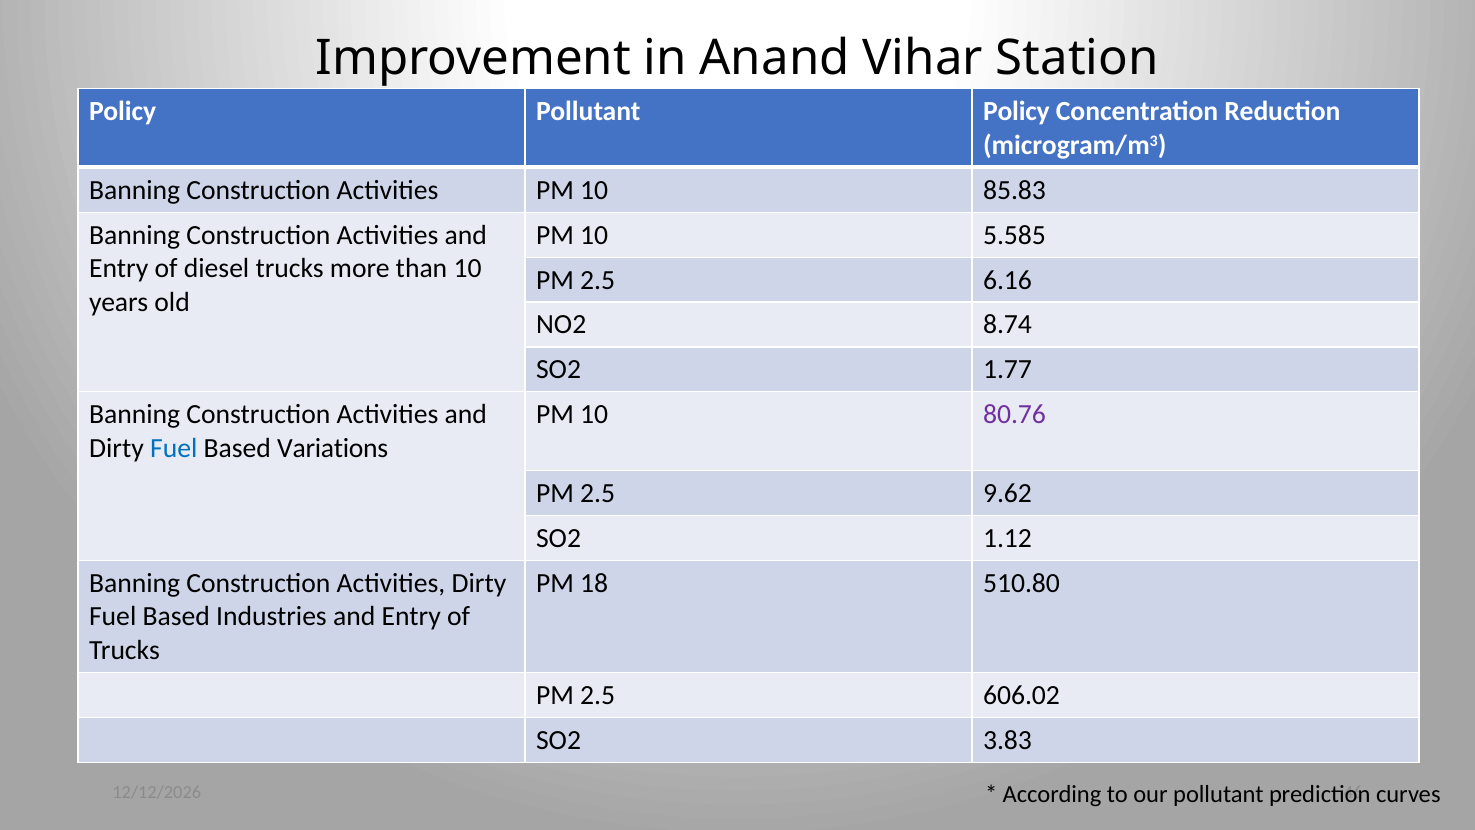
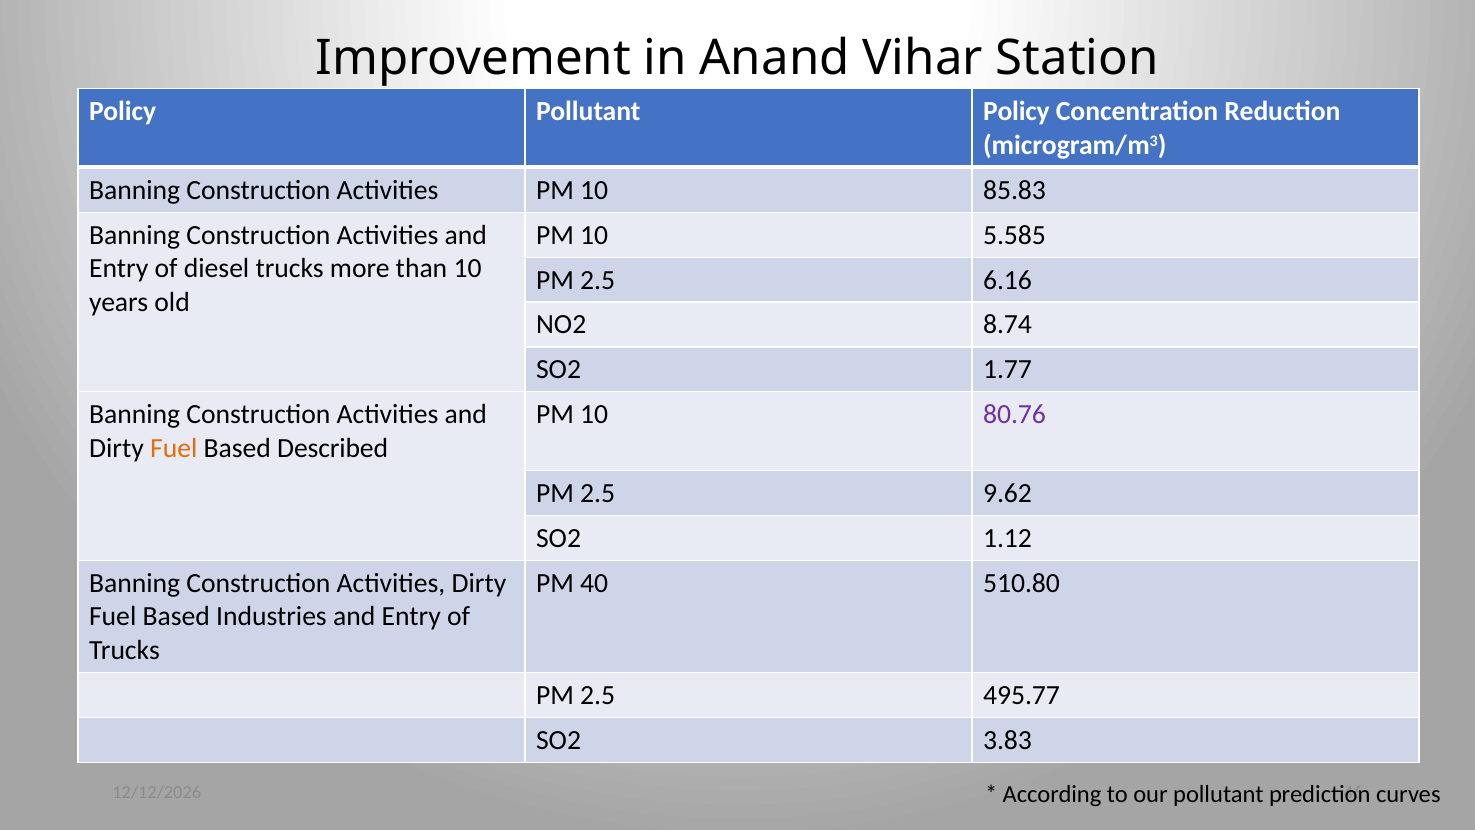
Fuel at (174, 448) colour: blue -> orange
Variations: Variations -> Described
18: 18 -> 40
606.02: 606.02 -> 495.77
